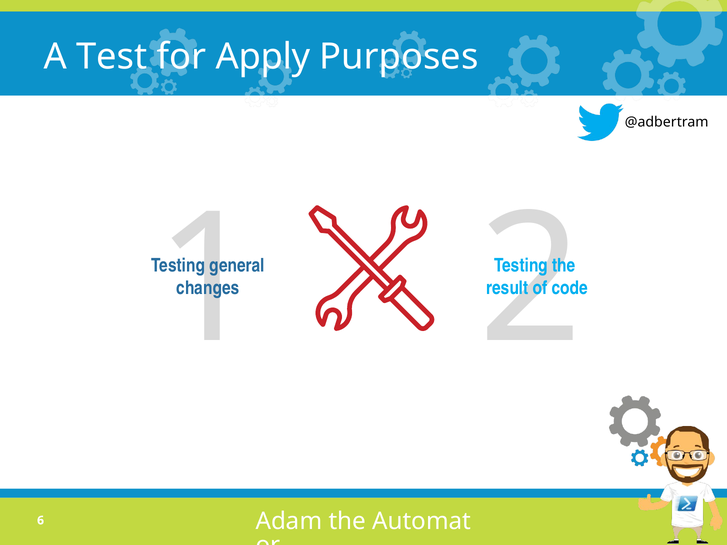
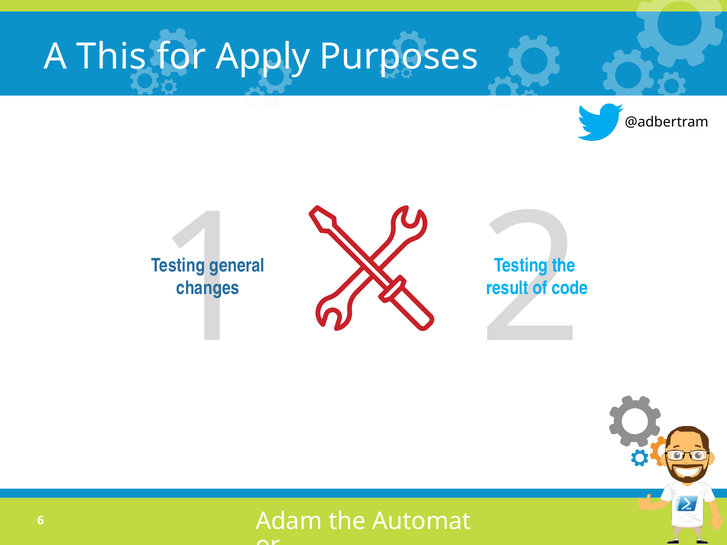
Test: Test -> This
